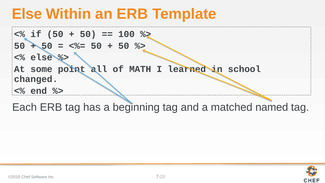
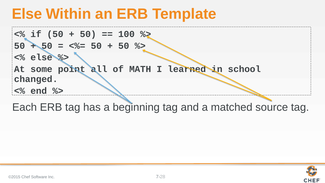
named: named -> source
